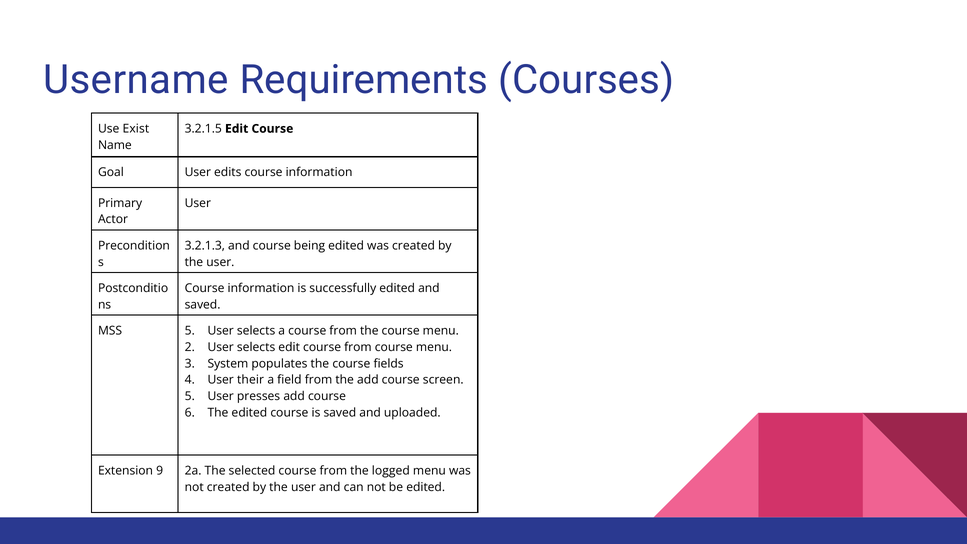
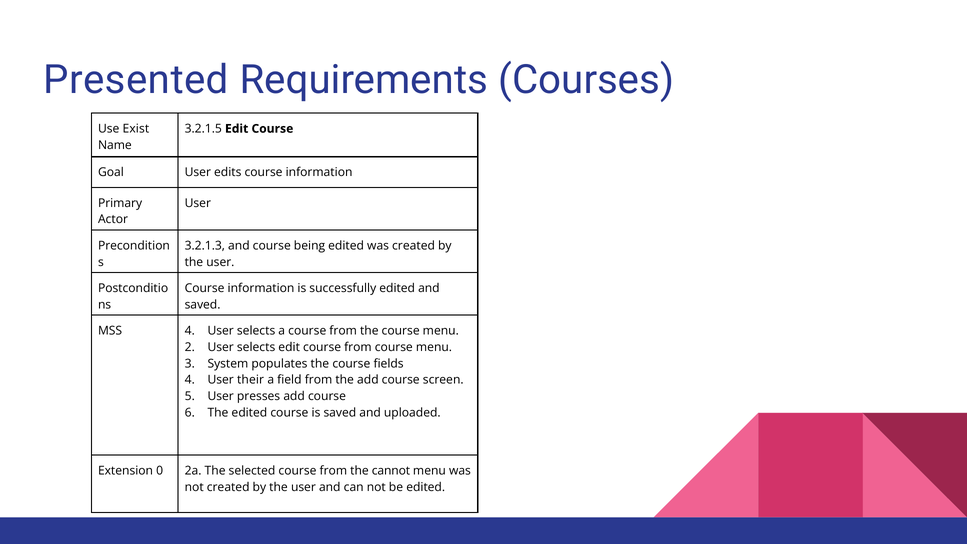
Username: Username -> Presented
MSS 5: 5 -> 4
9: 9 -> 0
logged: logged -> cannot
